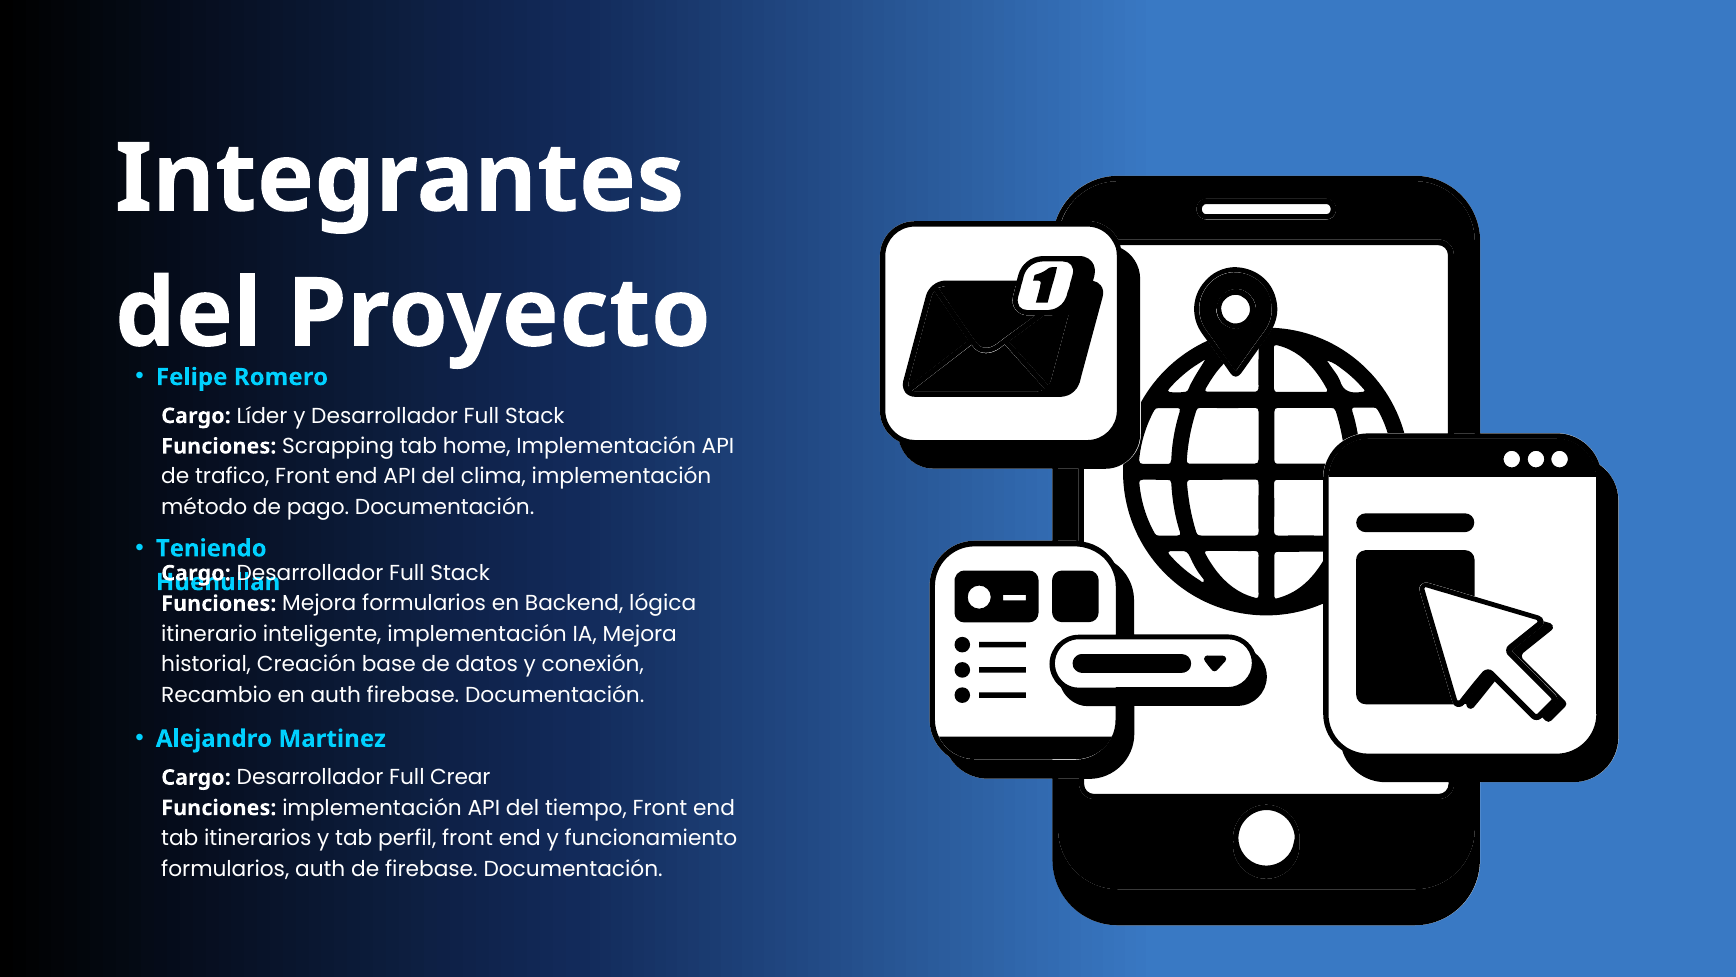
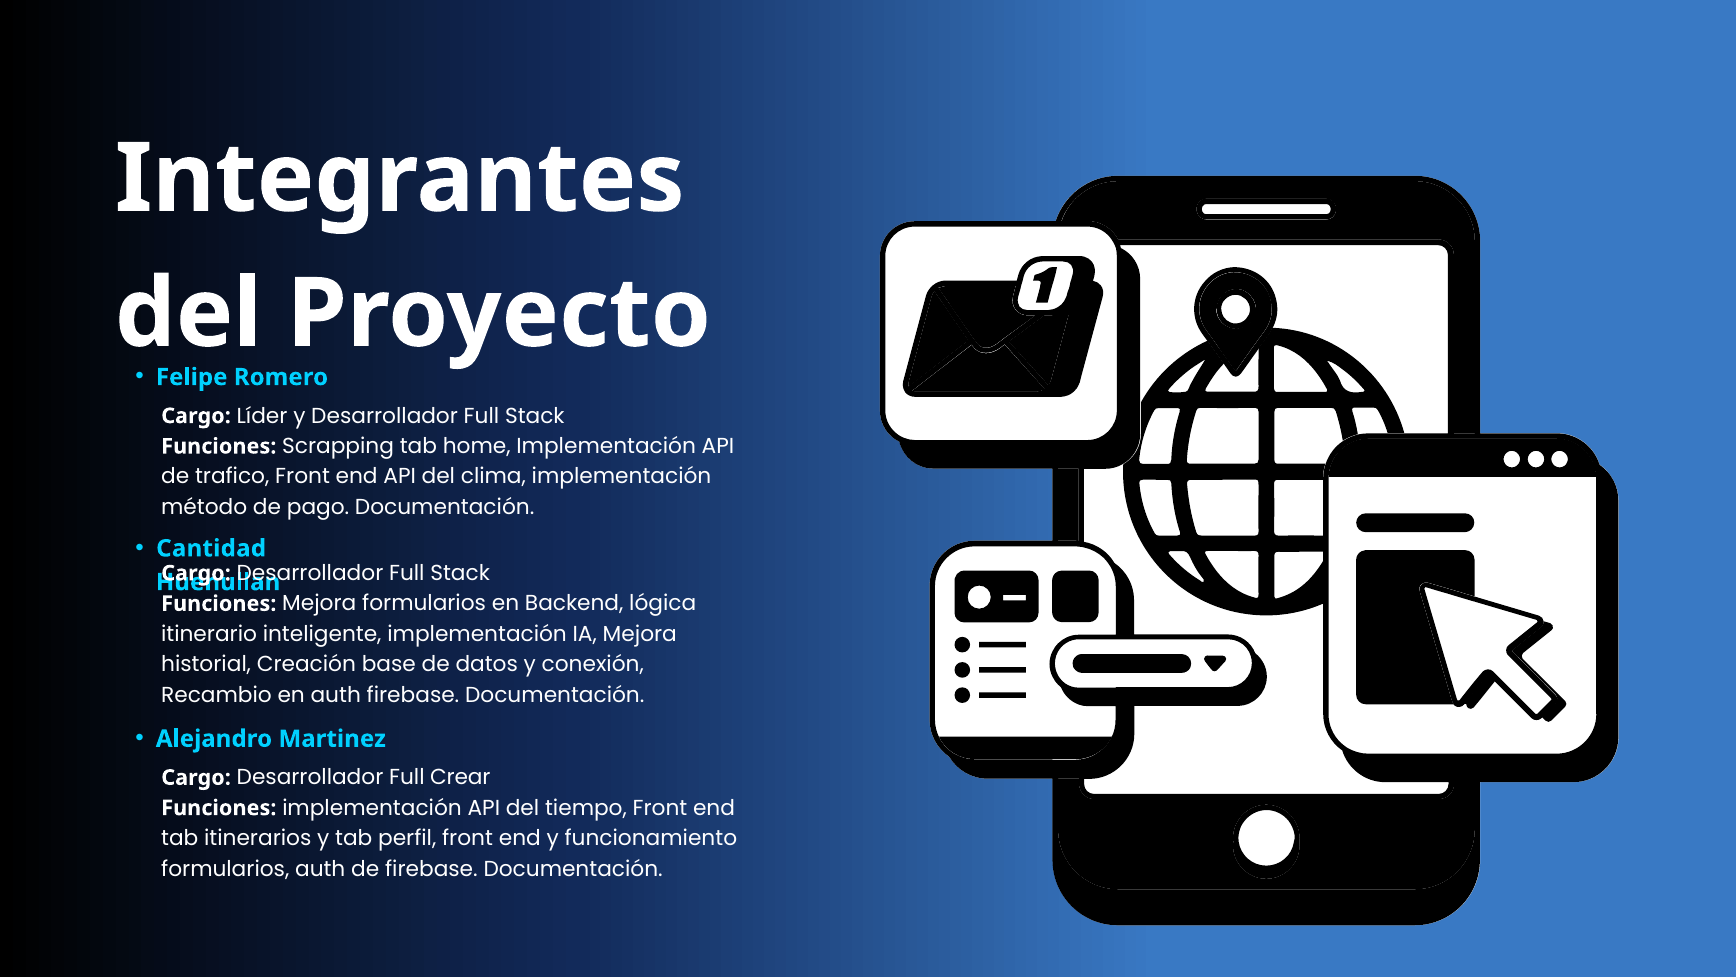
Teniendo: Teniendo -> Cantidad
